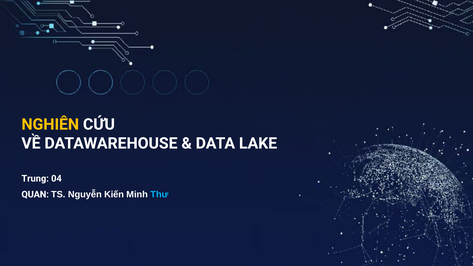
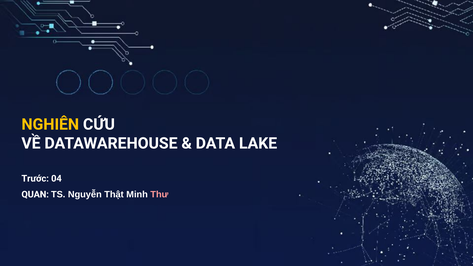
Trung: Trung -> Trước
Kiến: Kiến -> Thật
Thư colour: light blue -> pink
